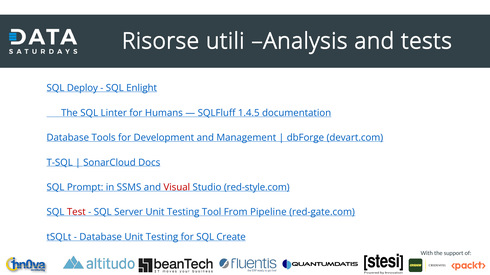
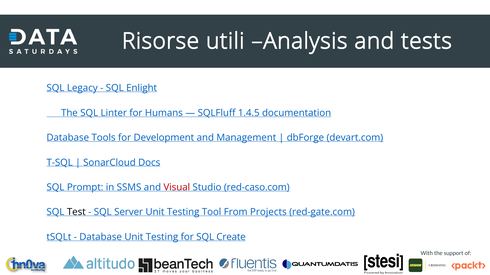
Deploy: Deploy -> Legacy
red-style.com: red-style.com -> red-caso.com
Test colour: red -> black
Pipeline: Pipeline -> Projects
